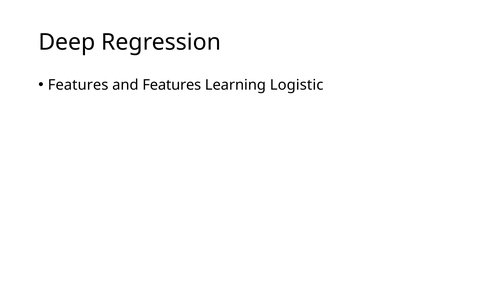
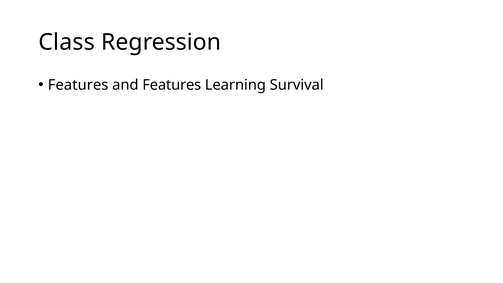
Deep: Deep -> Class
Logistic: Logistic -> Survival
